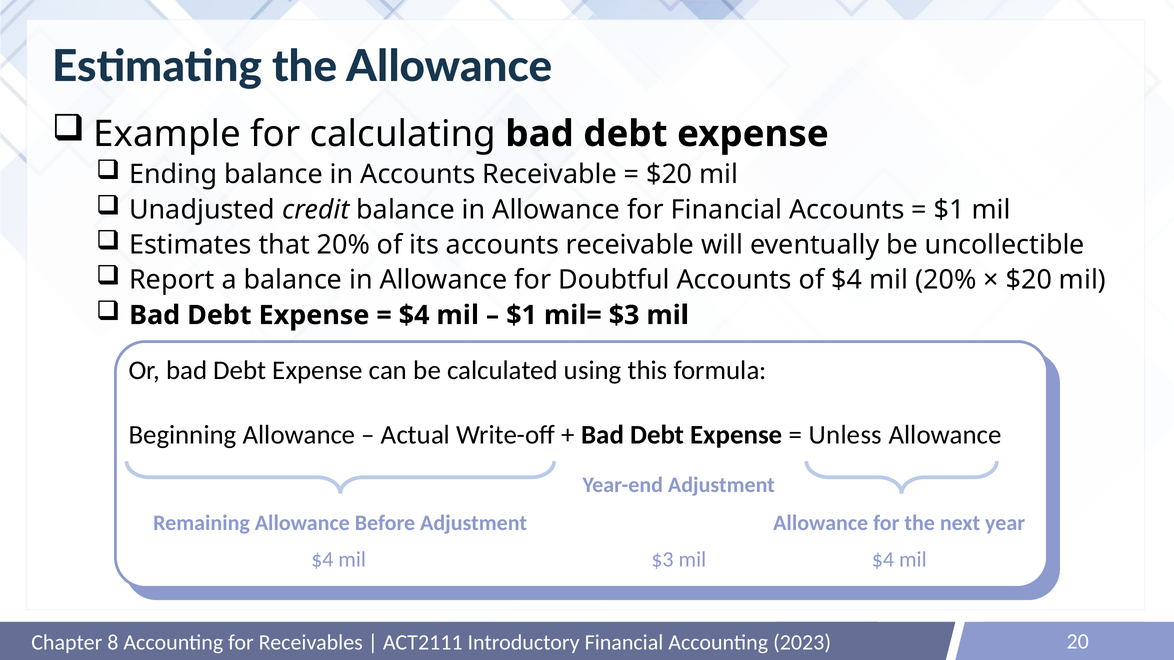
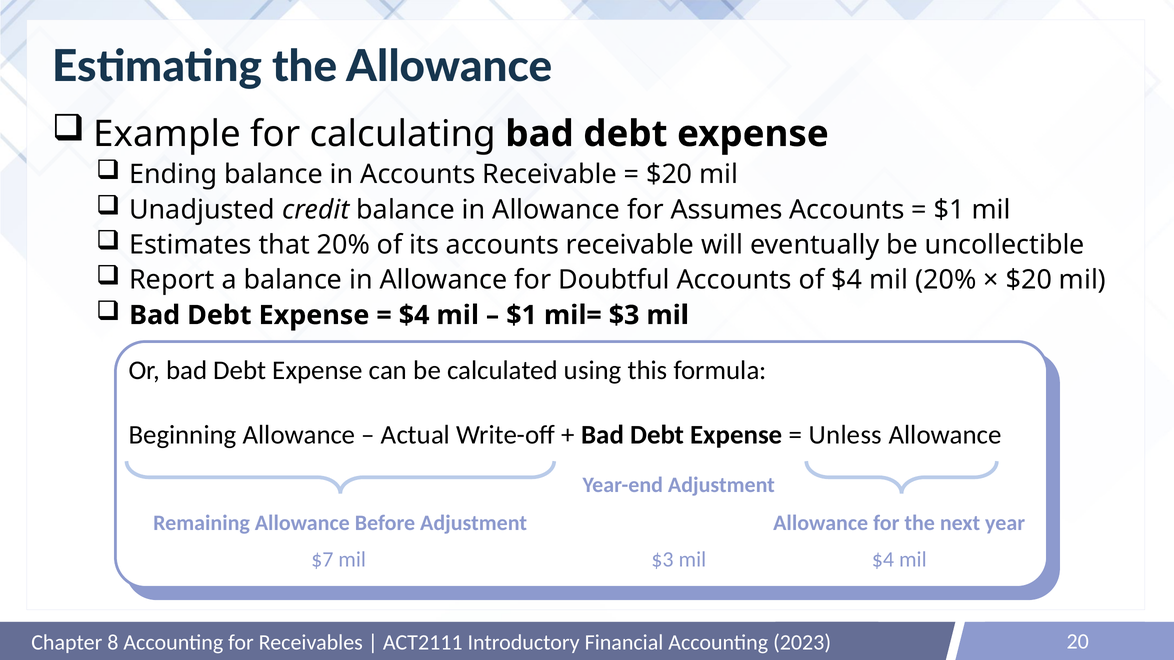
for Financial: Financial -> Assumes
$4 at (322, 560): $4 -> $7
